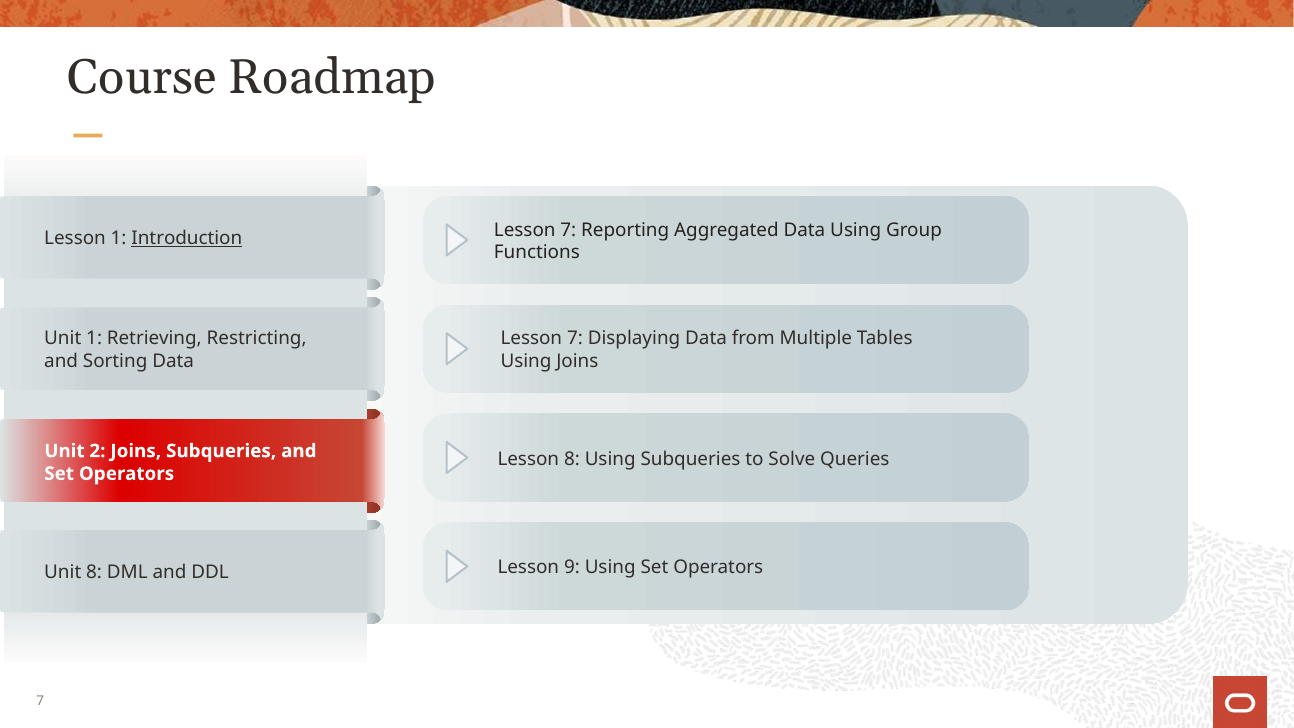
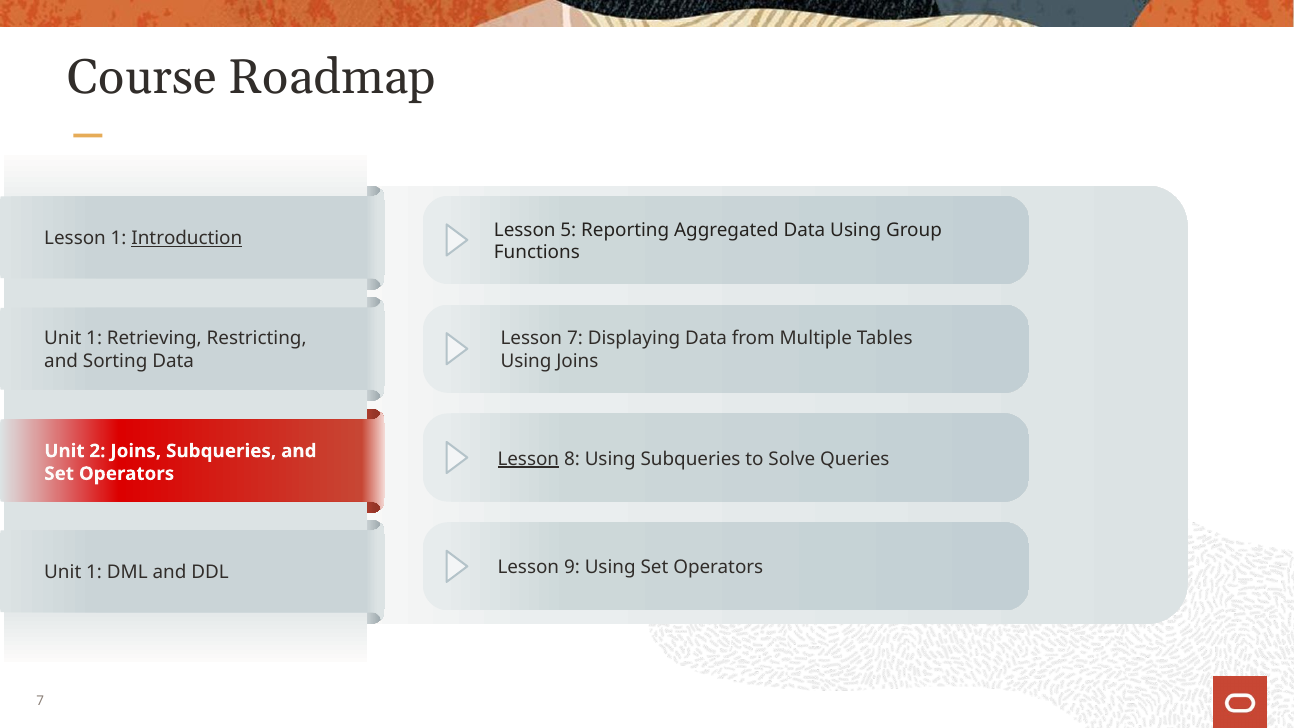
7 at (568, 230): 7 -> 5
Lesson at (528, 459) underline: none -> present
8 at (94, 573): 8 -> 1
